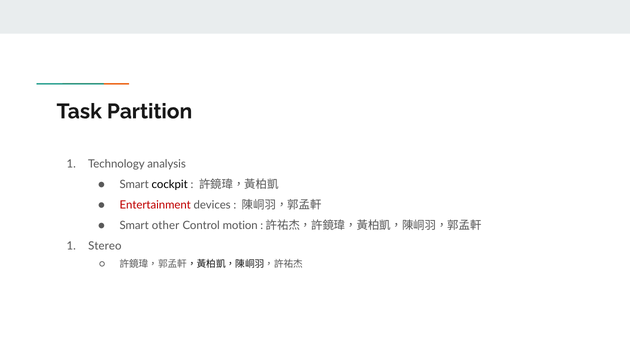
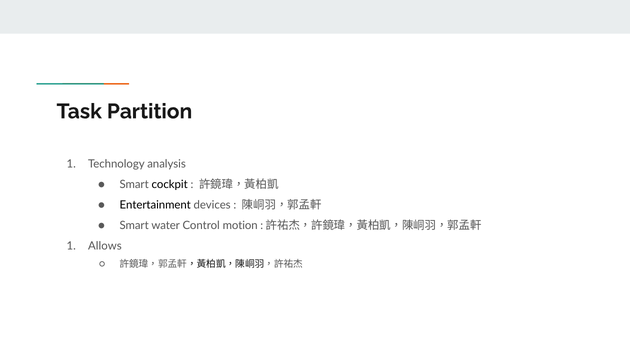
Entertainment colour: red -> black
other: other -> water
Stereo: Stereo -> Allows
